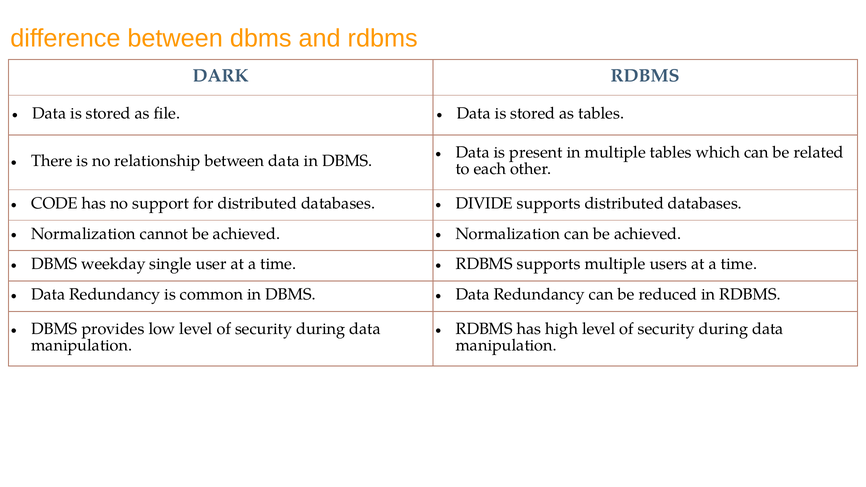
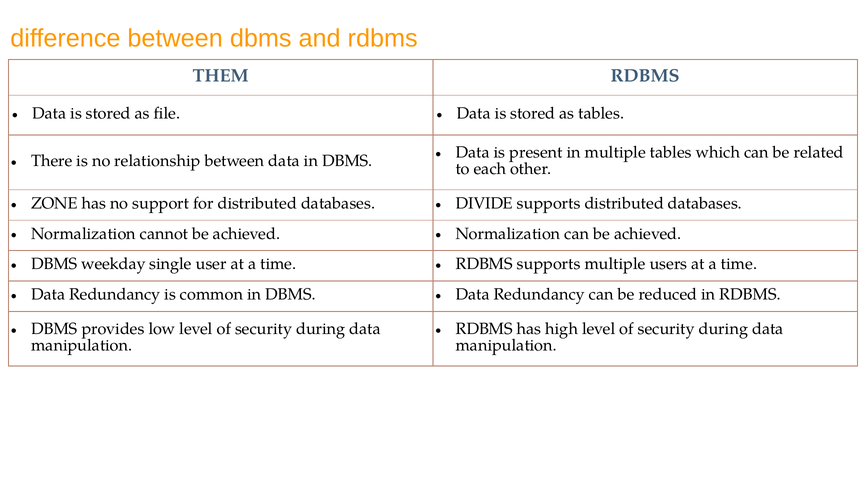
DARK: DARK -> THEM
CODE: CODE -> ZONE
